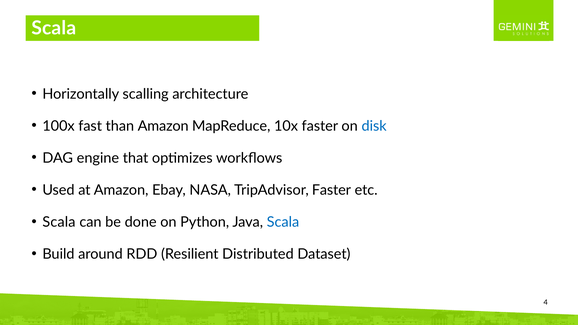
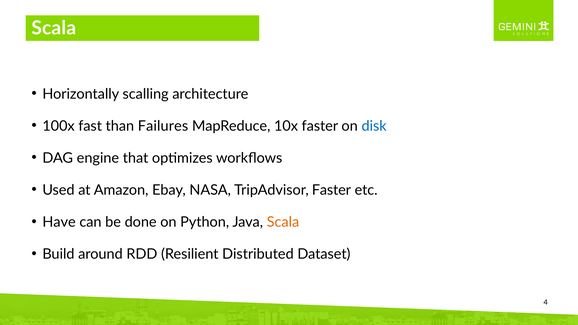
than Amazon: Amazon -> Failures
Scala at (59, 222): Scala -> Have
Scala at (283, 222) colour: blue -> orange
